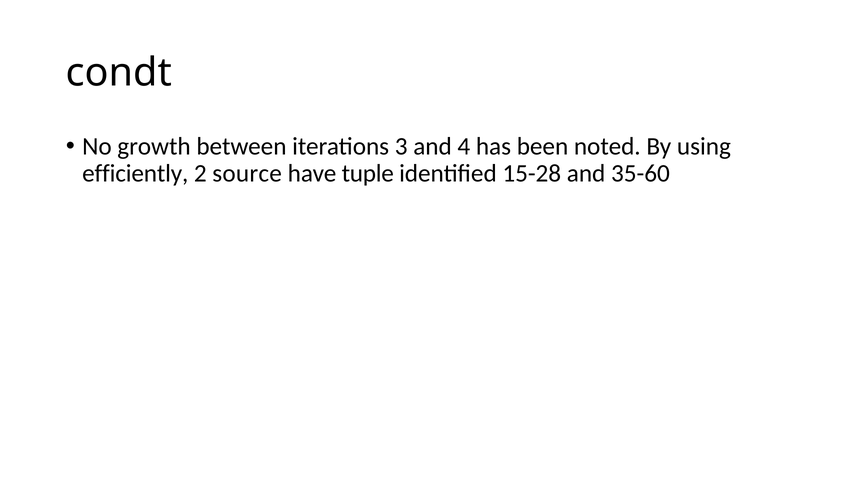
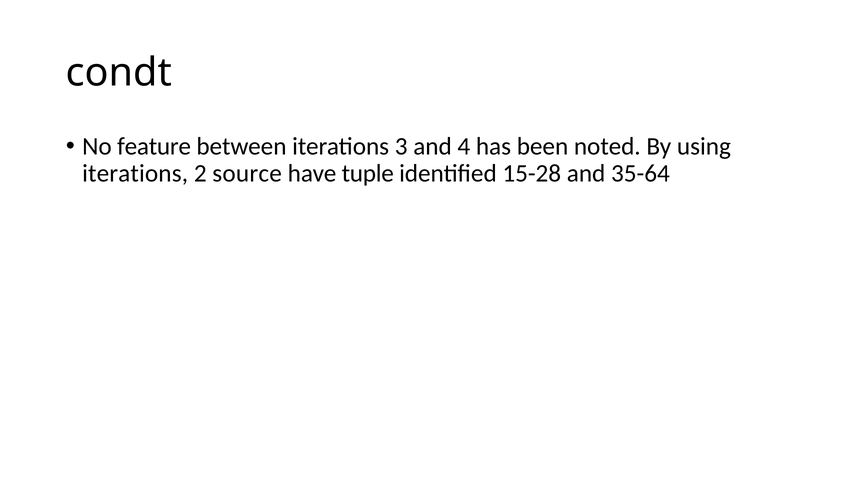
growth: growth -> feature
efficiently at (135, 173): efficiently -> iterations
35-60: 35-60 -> 35-64
